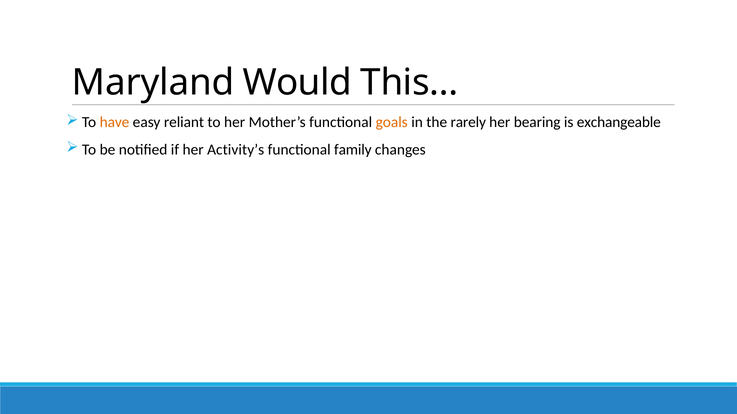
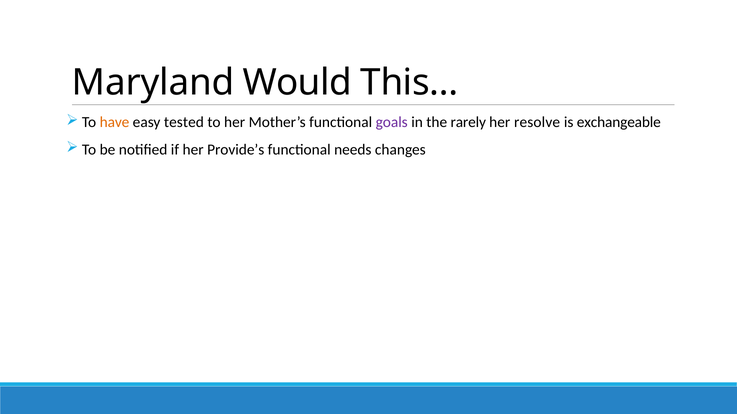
reliant: reliant -> tested
goals colour: orange -> purple
bearing: bearing -> resolve
Activity’s: Activity’s -> Provide’s
family: family -> needs
